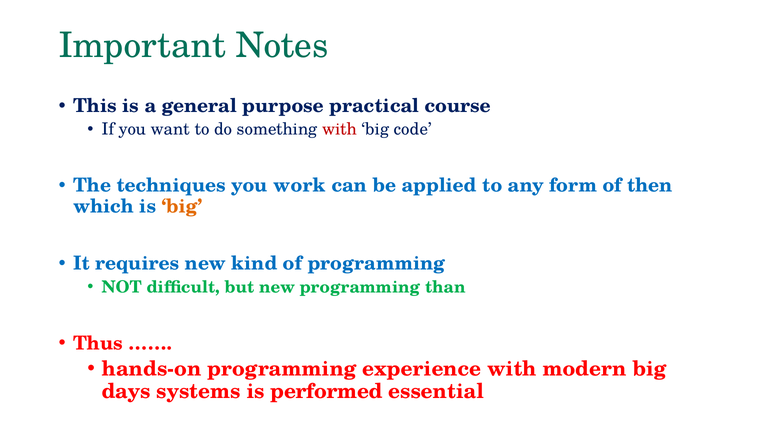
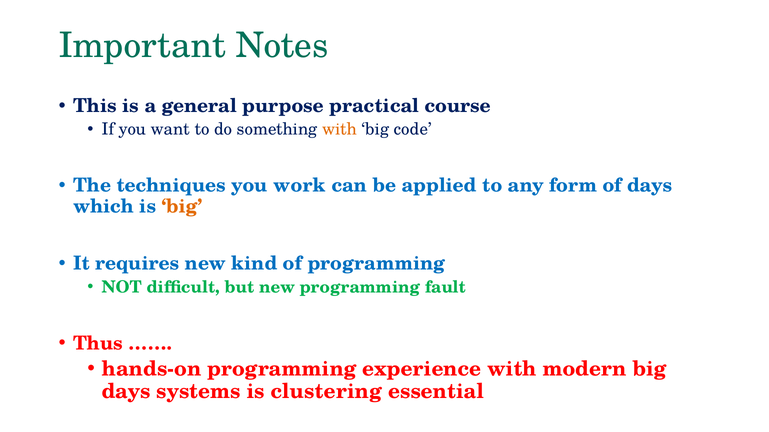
with at (340, 129) colour: red -> orange
of then: then -> days
than: than -> fault
performed: performed -> clustering
